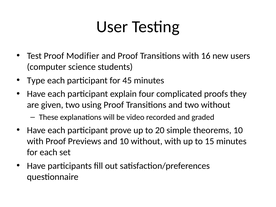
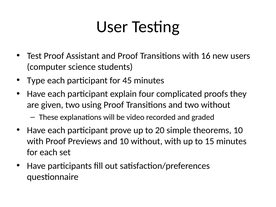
Modifier: Modifier -> Assistant
